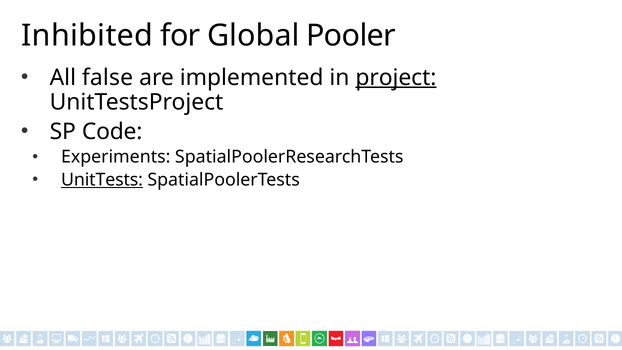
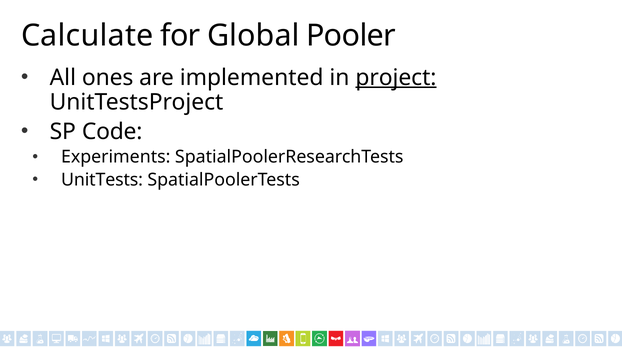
Inhibited: Inhibited -> Calculate
false: false -> ones
UnitTests underline: present -> none
